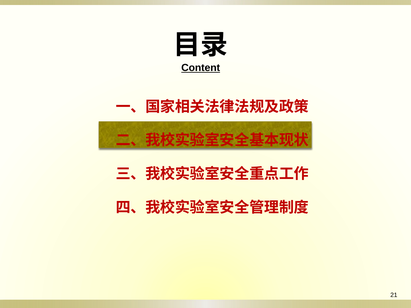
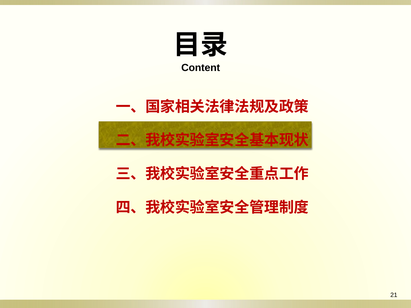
Content underline: present -> none
